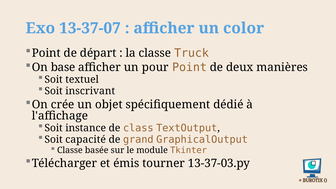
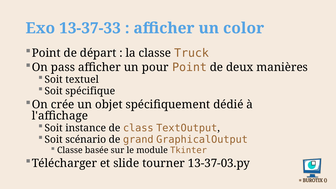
13-37-07: 13-37-07 -> 13-37-33
base: base -> pass
inscrivant: inscrivant -> spécifique
capacité: capacité -> scénario
émis: émis -> slide
